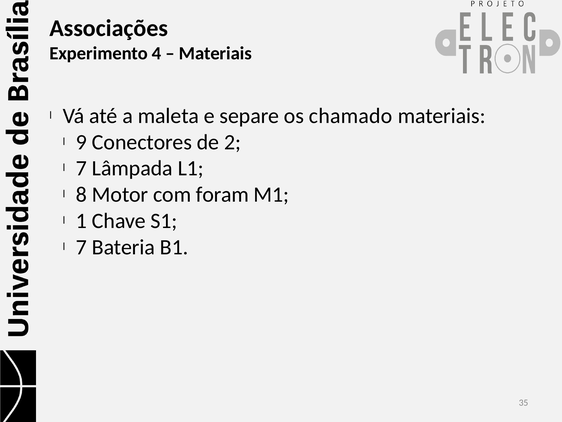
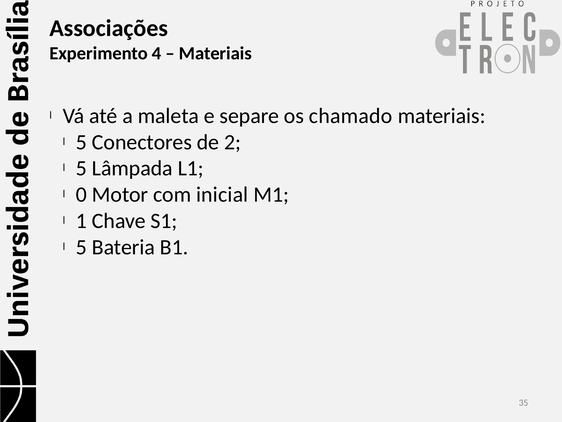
9 at (81, 142): 9 -> 5
7 at (81, 168): 7 -> 5
8: 8 -> 0
foram: foram -> inicial
7 at (81, 247): 7 -> 5
